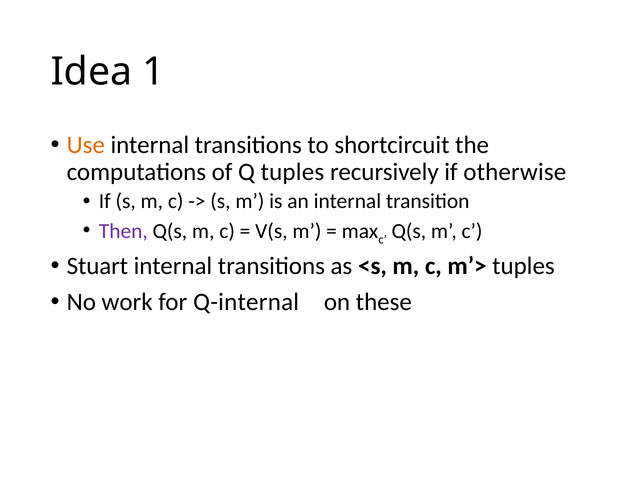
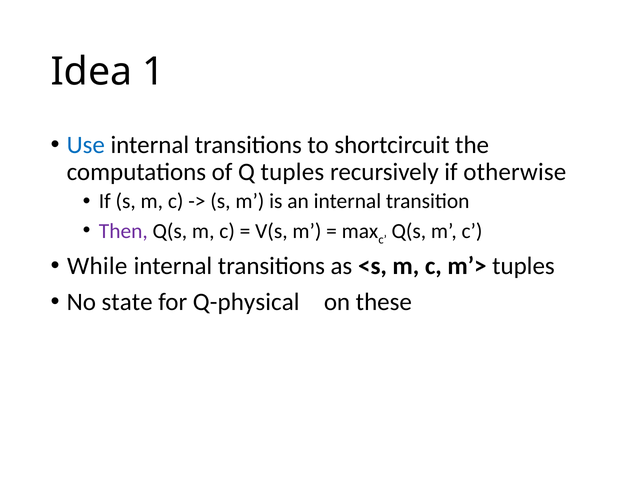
Use colour: orange -> blue
Stuart: Stuart -> While
work: work -> state
Q-internal: Q-internal -> Q-physical
